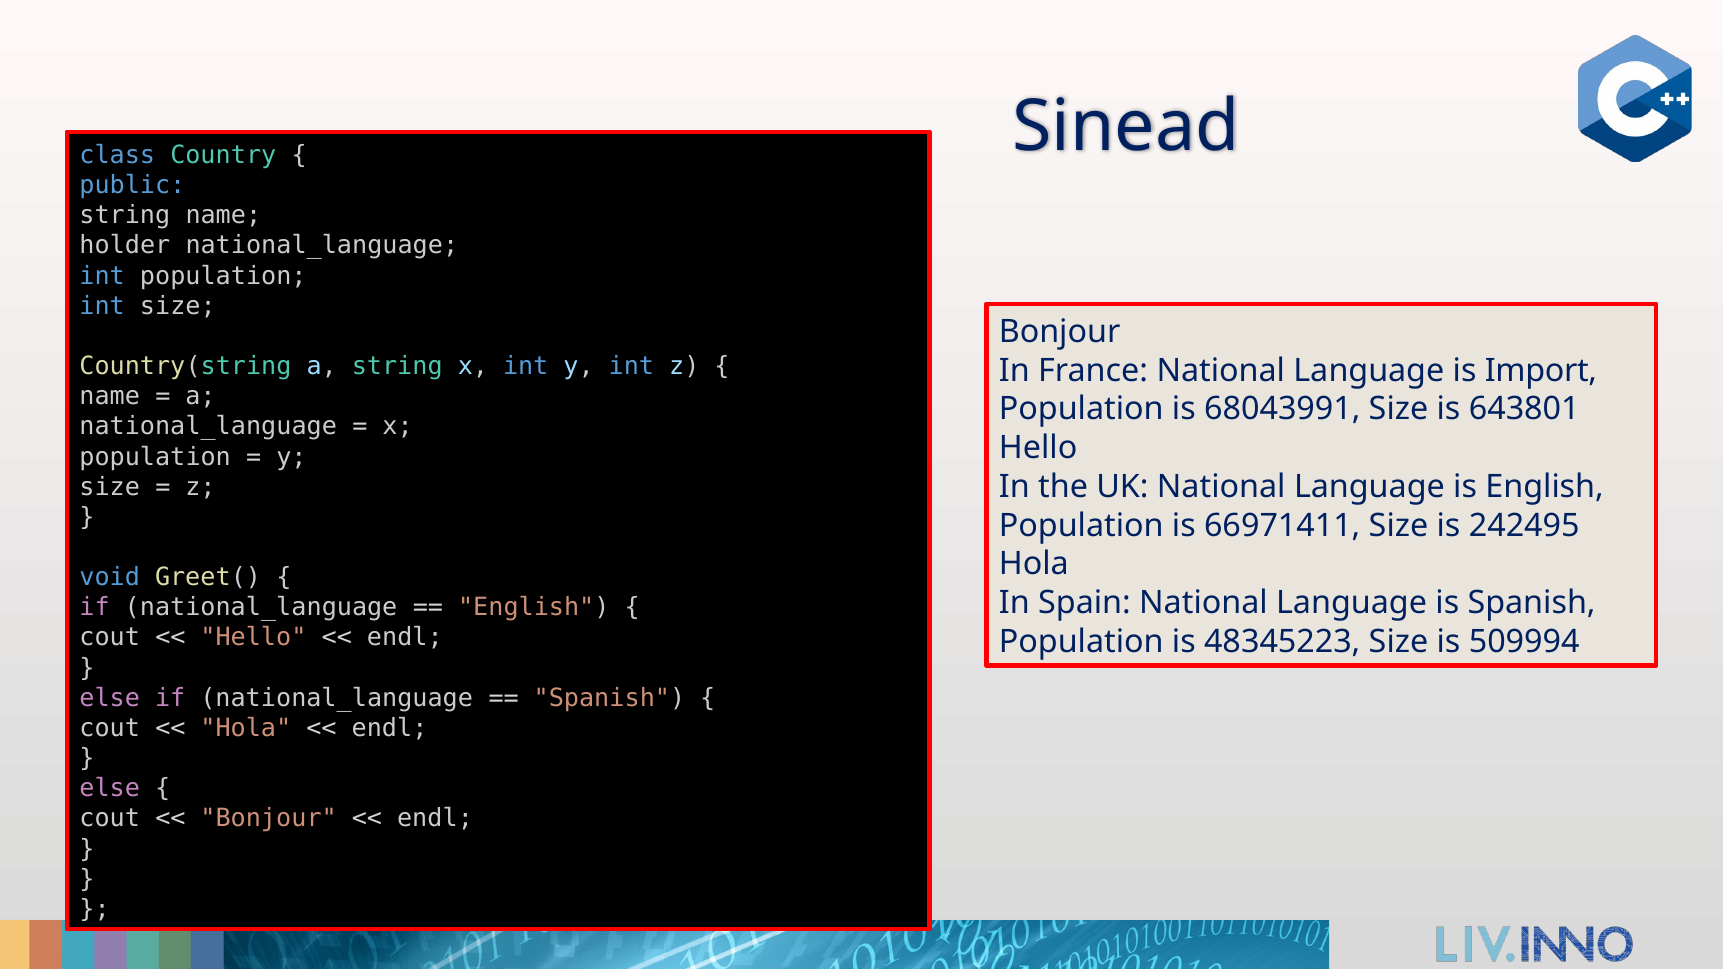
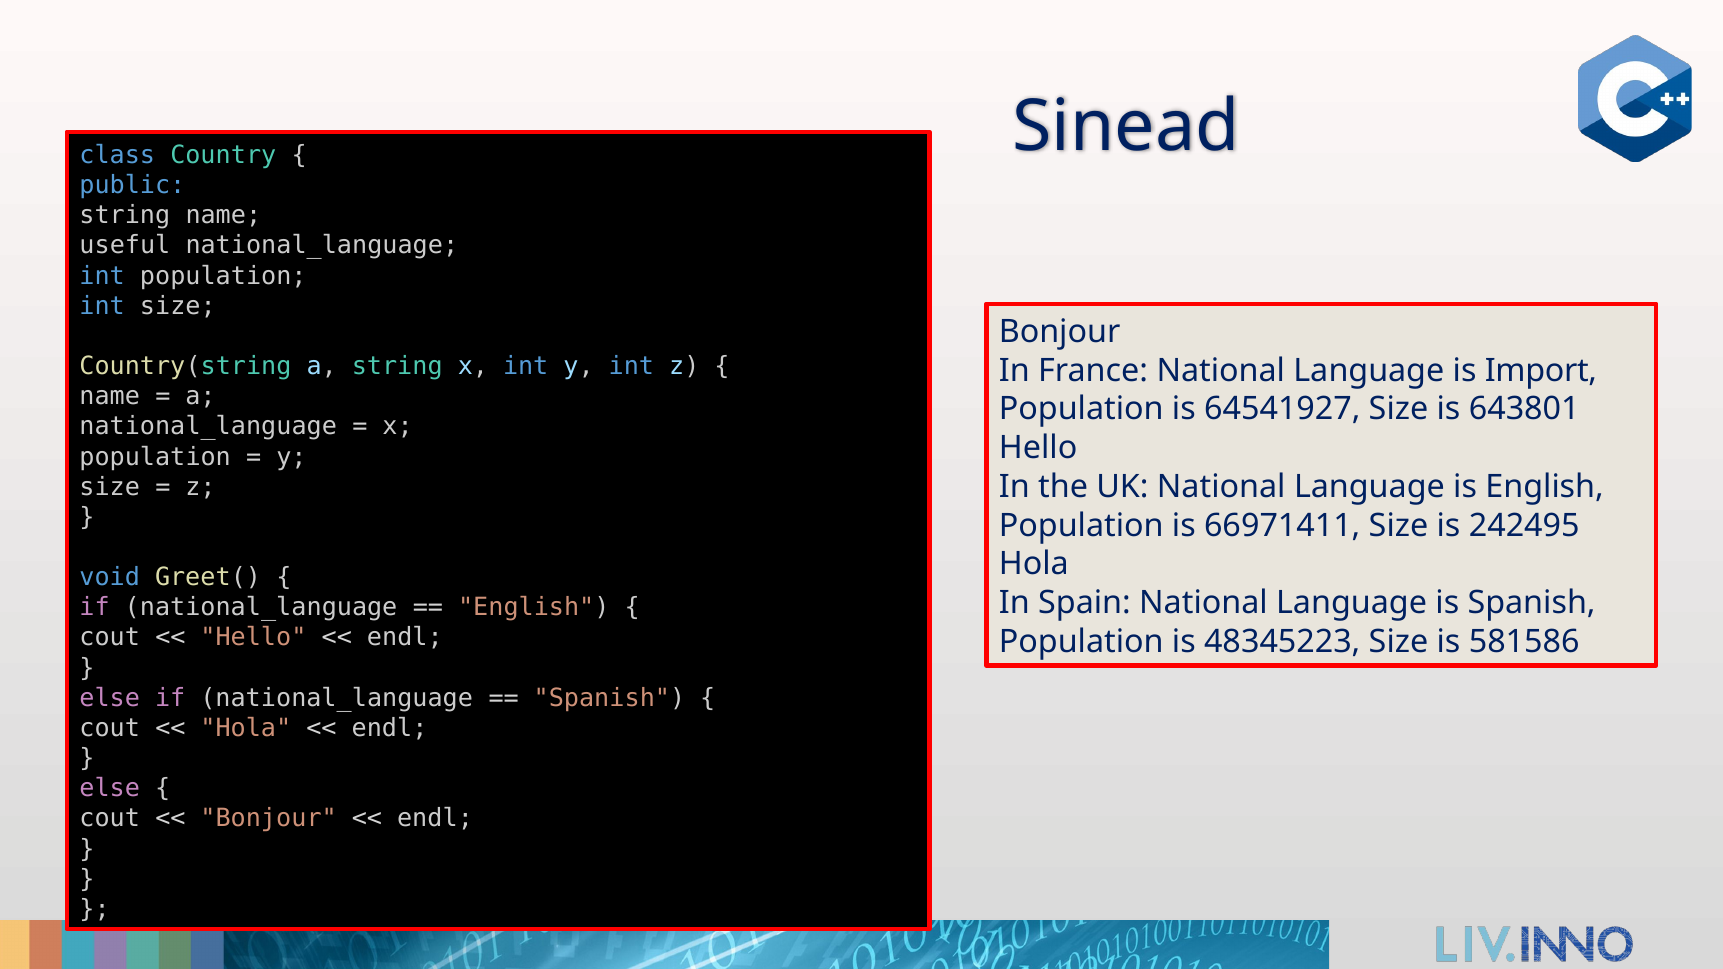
holder: holder -> useful
68043991: 68043991 -> 64541927
509994: 509994 -> 581586
